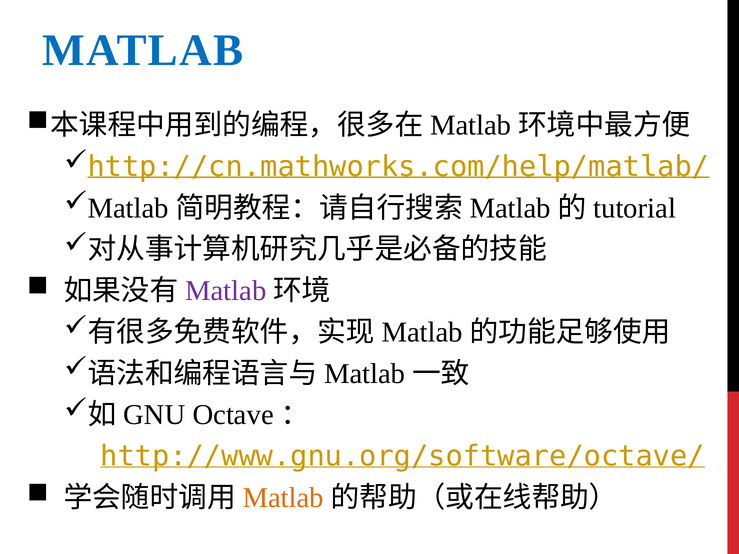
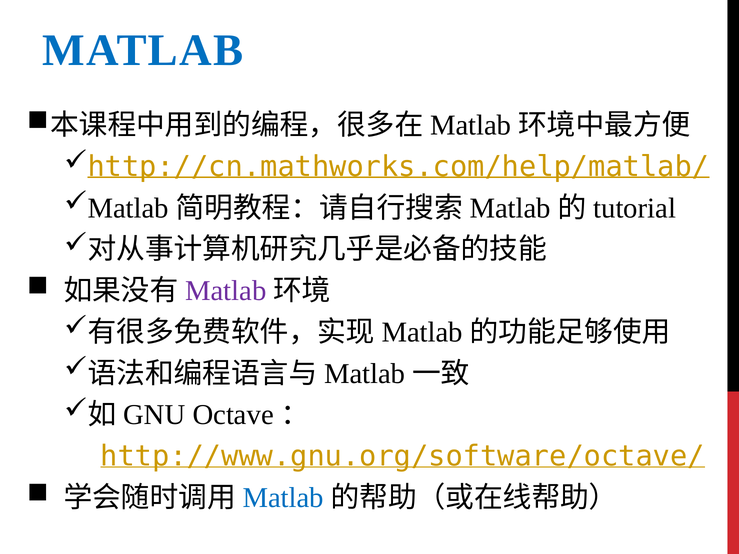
Matlab at (283, 498) colour: orange -> blue
